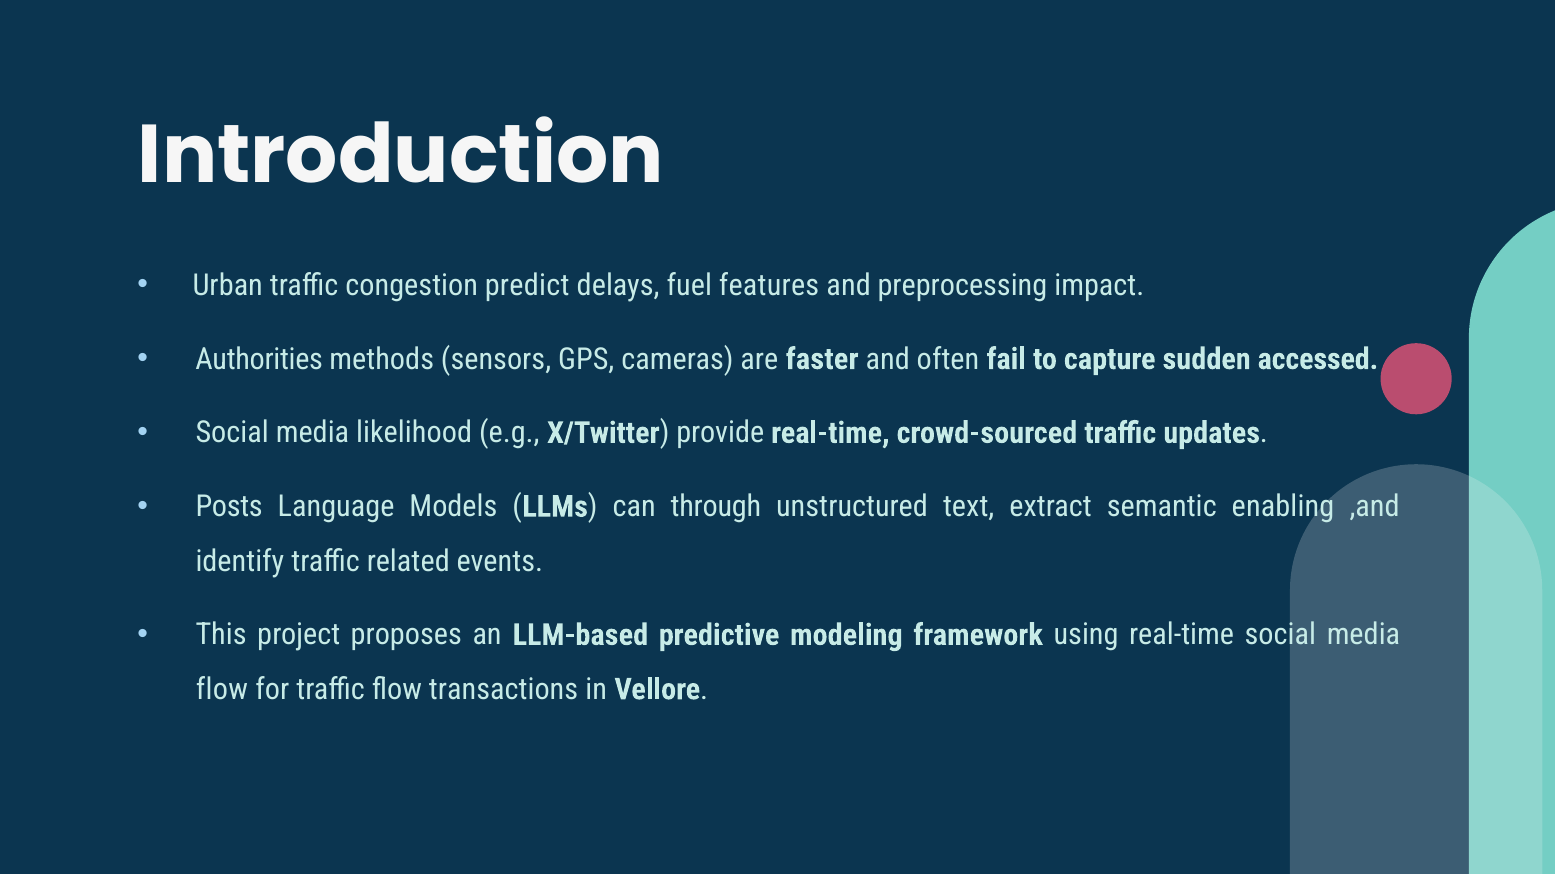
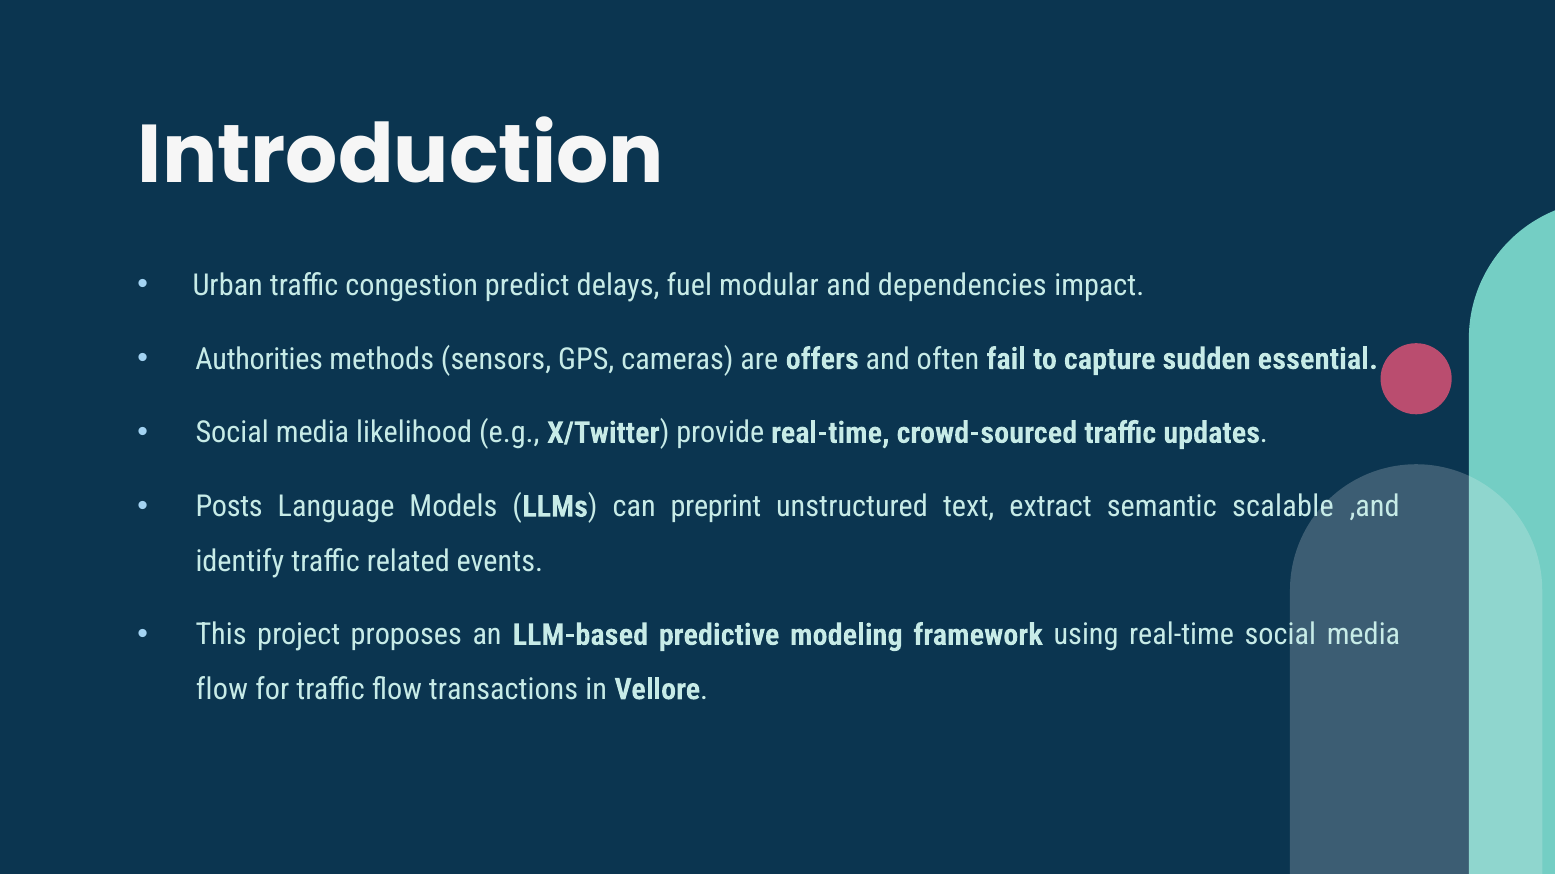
features: features -> modular
preprocessing: preprocessing -> dependencies
faster: faster -> offers
accessed: accessed -> essential
through: through -> preprint
enabling: enabling -> scalable
